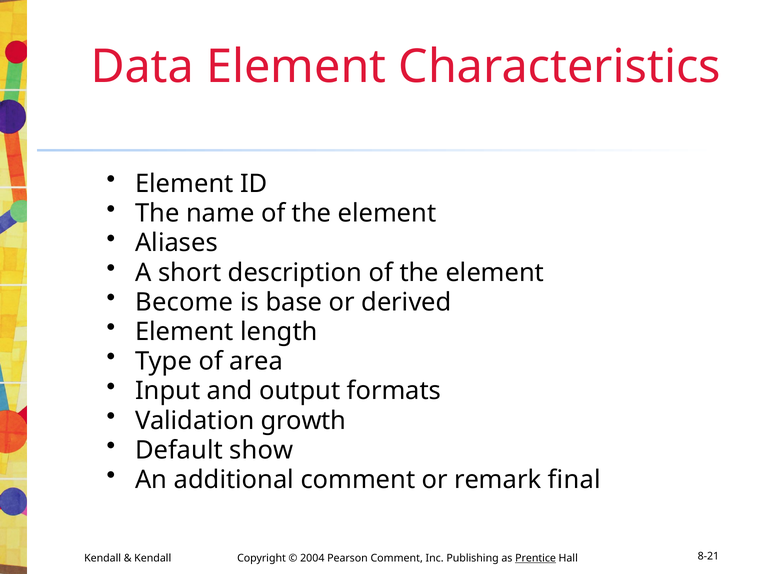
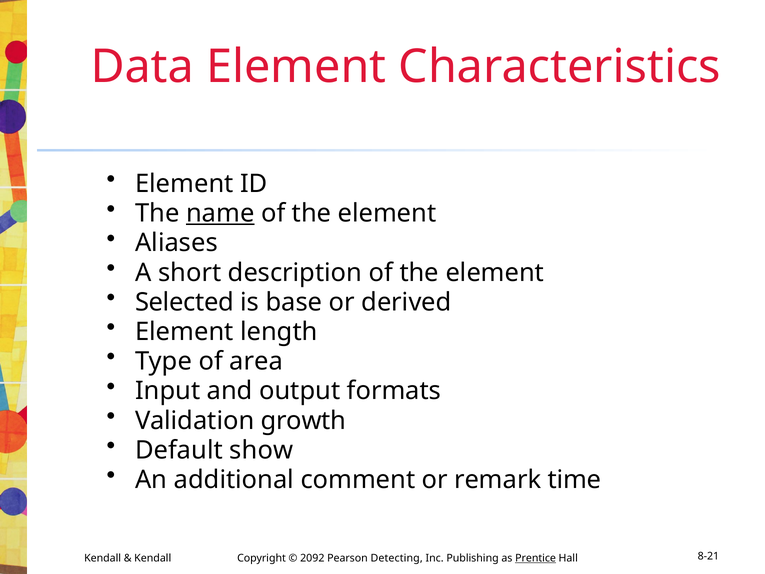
name underline: none -> present
Become: Become -> Selected
final: final -> time
2004: 2004 -> 2092
Pearson Comment: Comment -> Detecting
